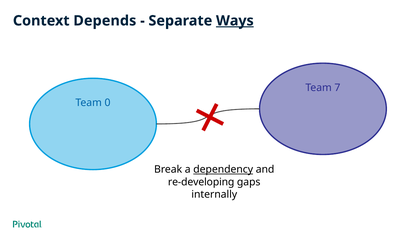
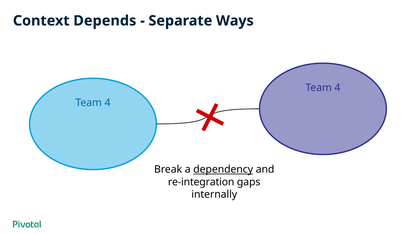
Ways underline: present -> none
7 at (337, 87): 7 -> 4
0 at (107, 103): 0 -> 4
re-developing: re-developing -> re-integration
